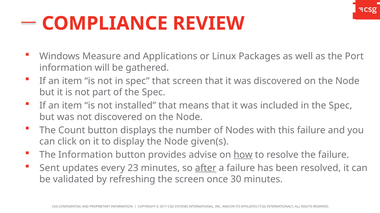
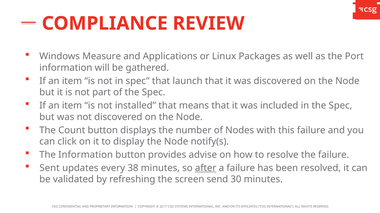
that screen: screen -> launch
given(s: given(s -> notify(s
how underline: present -> none
23: 23 -> 38
once: once -> send
